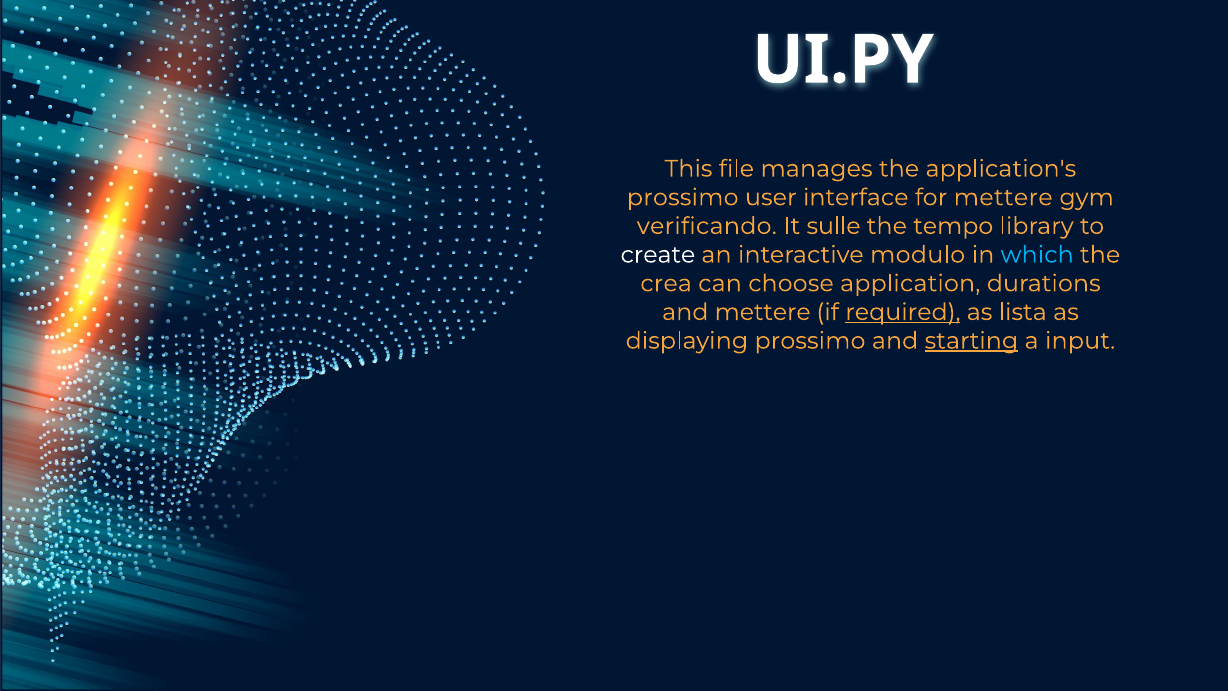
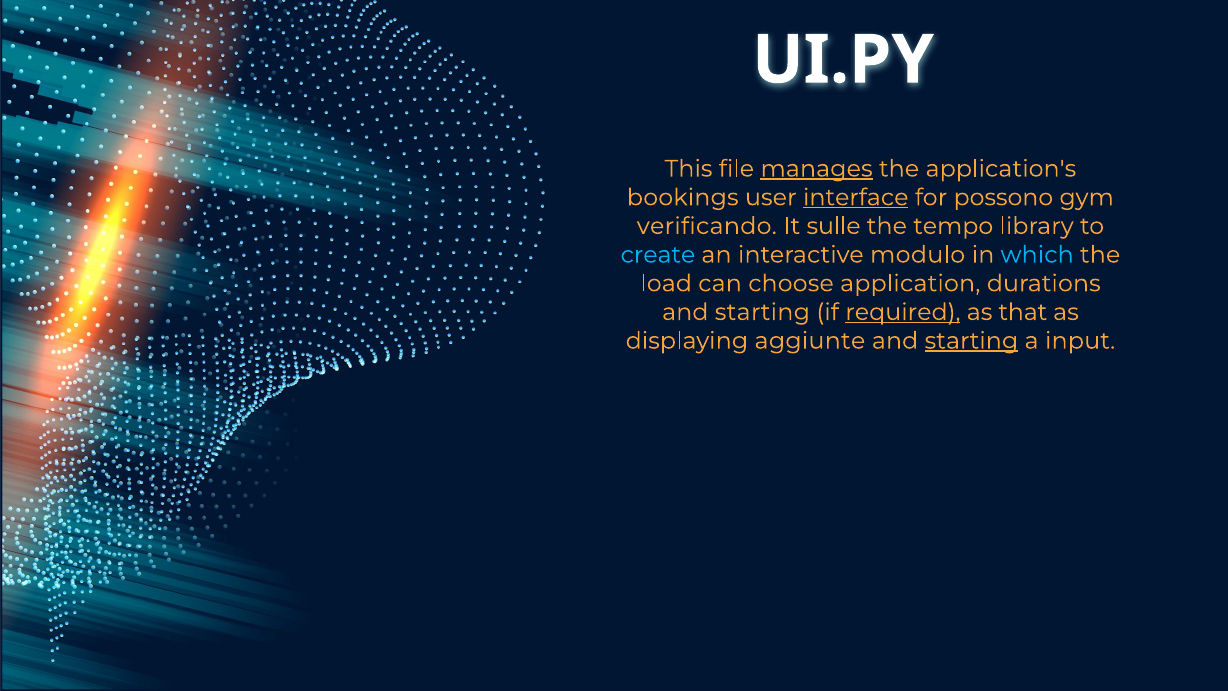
manages underline: none -> present
prossimo at (683, 197): prossimo -> bookings
interface underline: none -> present
for mettere: mettere -> possono
create colour: white -> light blue
crea: crea -> load
mettere at (763, 312): mettere -> starting
lista: lista -> that
displaying prossimo: prossimo -> aggiunte
